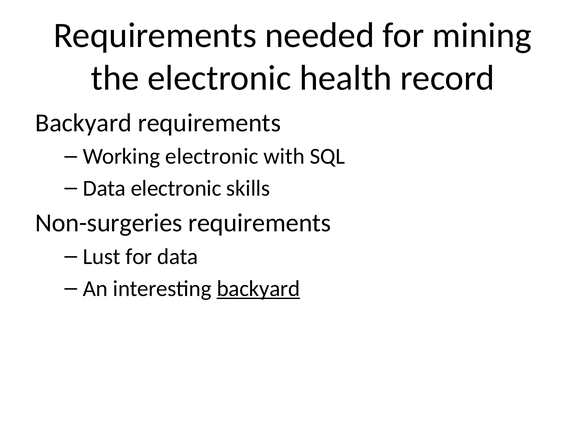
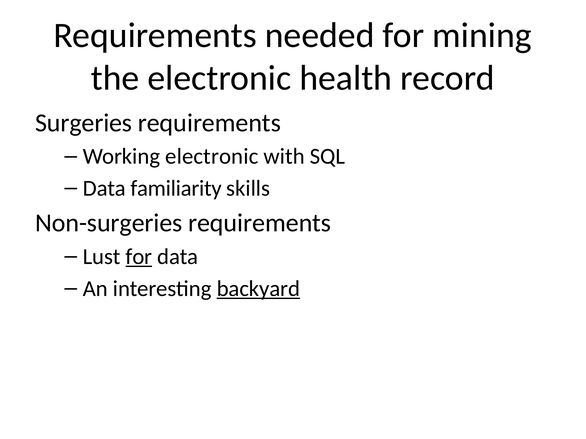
Backyard at (84, 123): Backyard -> Surgeries
Data electronic: electronic -> familiarity
for at (139, 257) underline: none -> present
